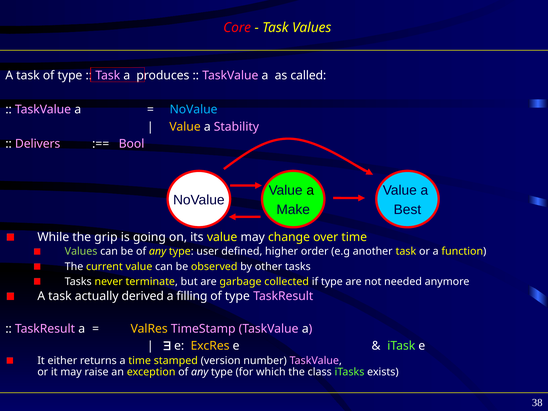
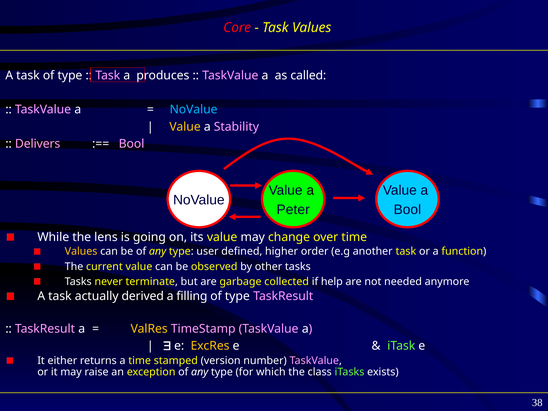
Make: Make -> Peter
Best at (407, 210): Best -> Bool
grip: grip -> lens
Values at (81, 251) colour: light green -> yellow
if type: type -> help
